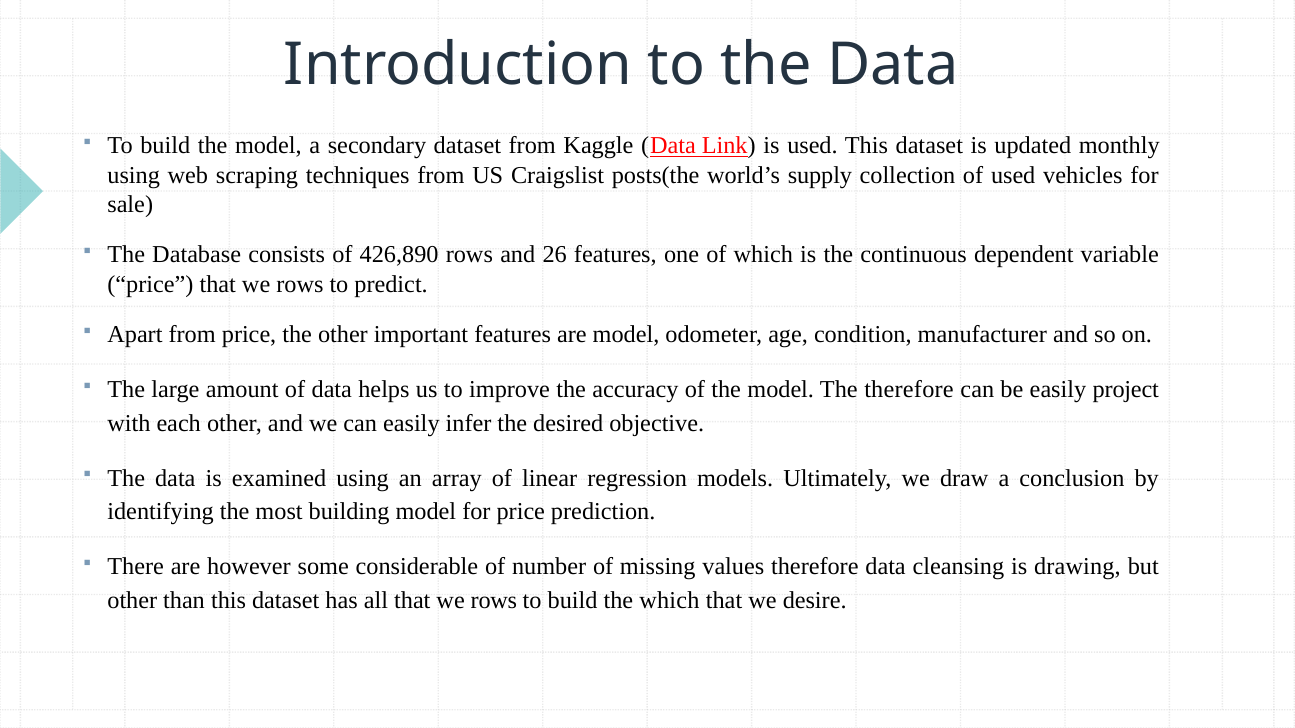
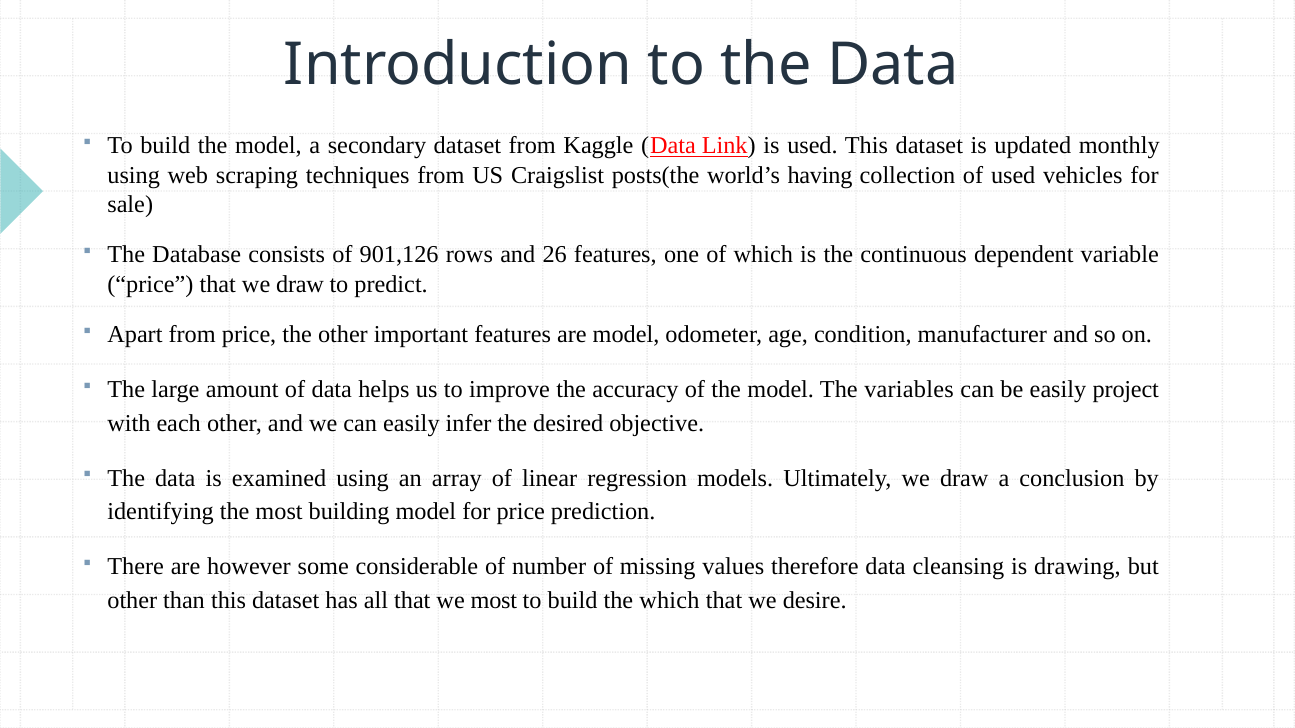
supply: supply -> having
426,890: 426,890 -> 901,126
price that we rows: rows -> draw
The therefore: therefore -> variables
all that we rows: rows -> most
